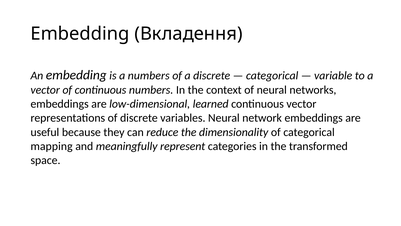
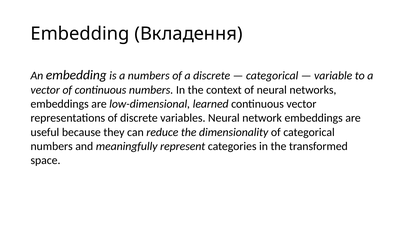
mapping at (52, 146): mapping -> numbers
